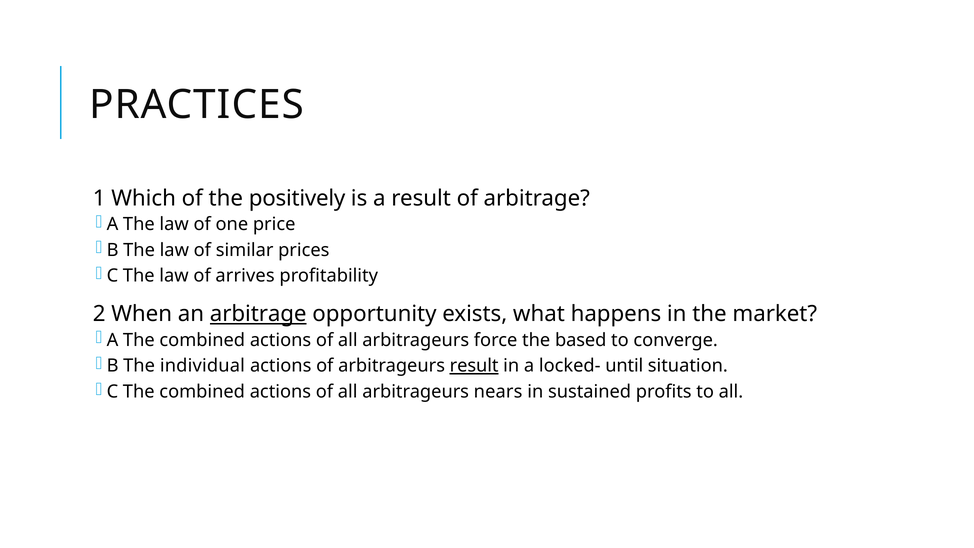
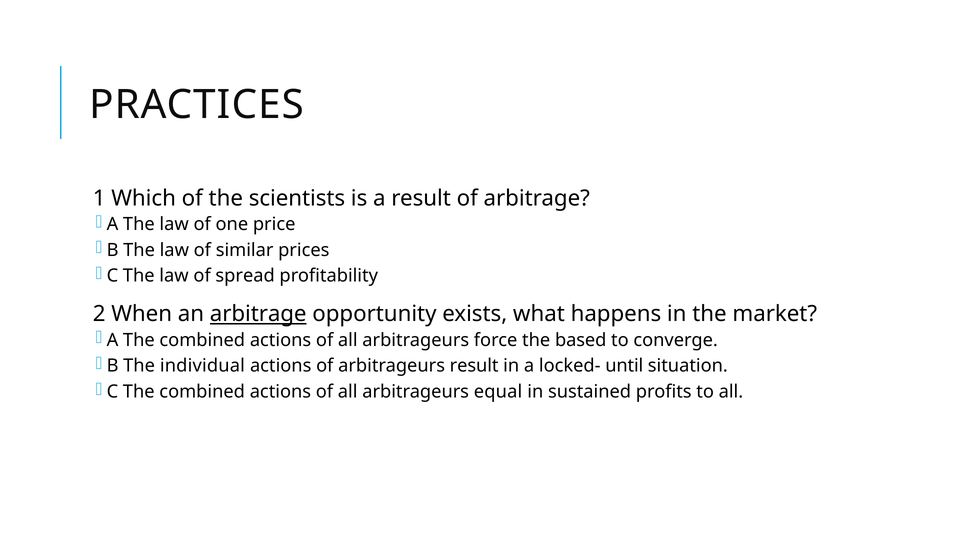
positively: positively -> scientists
arrives: arrives -> spread
result at (474, 366) underline: present -> none
nears: nears -> equal
